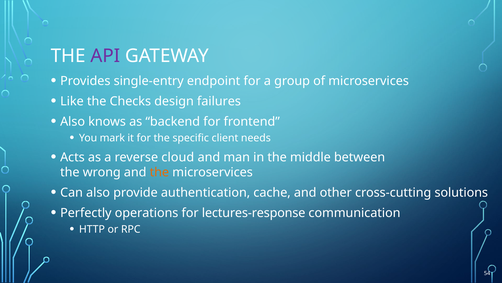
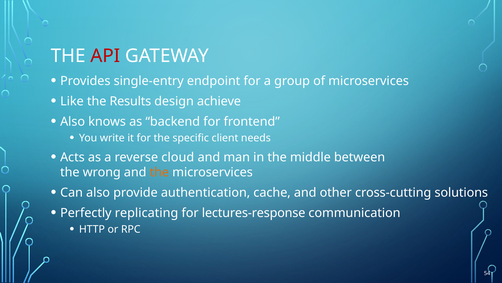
API colour: purple -> red
Checks: Checks -> Results
failures: failures -> achieve
mark: mark -> write
operations: operations -> replicating
